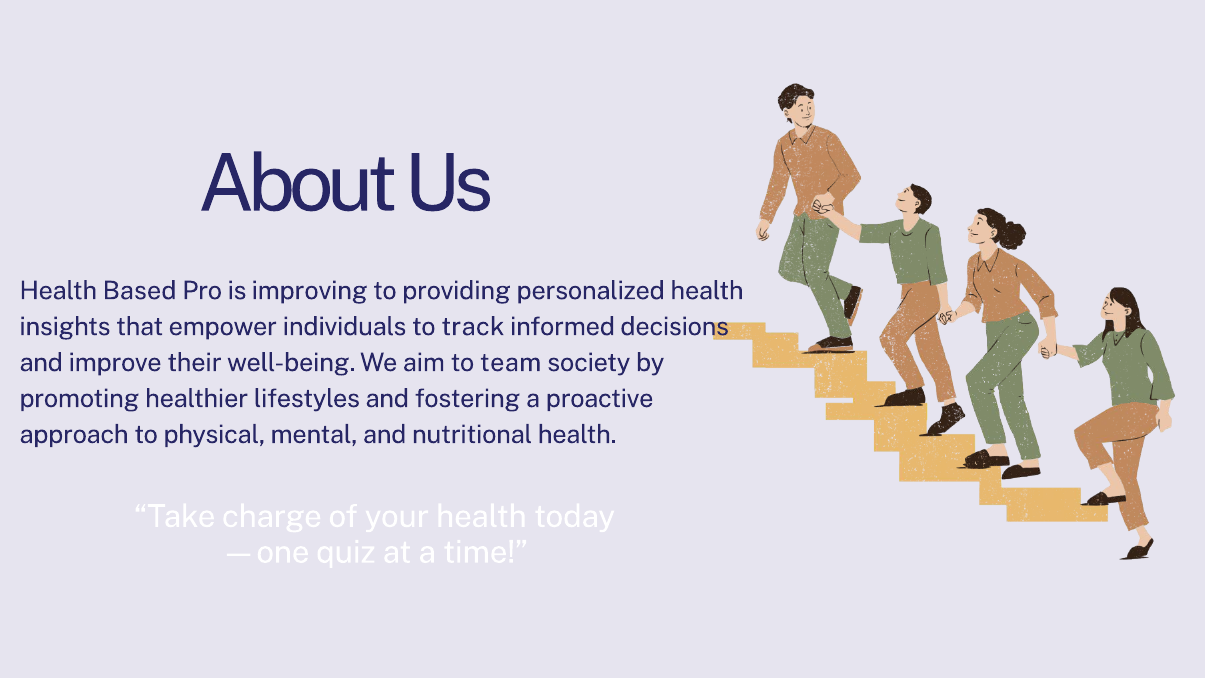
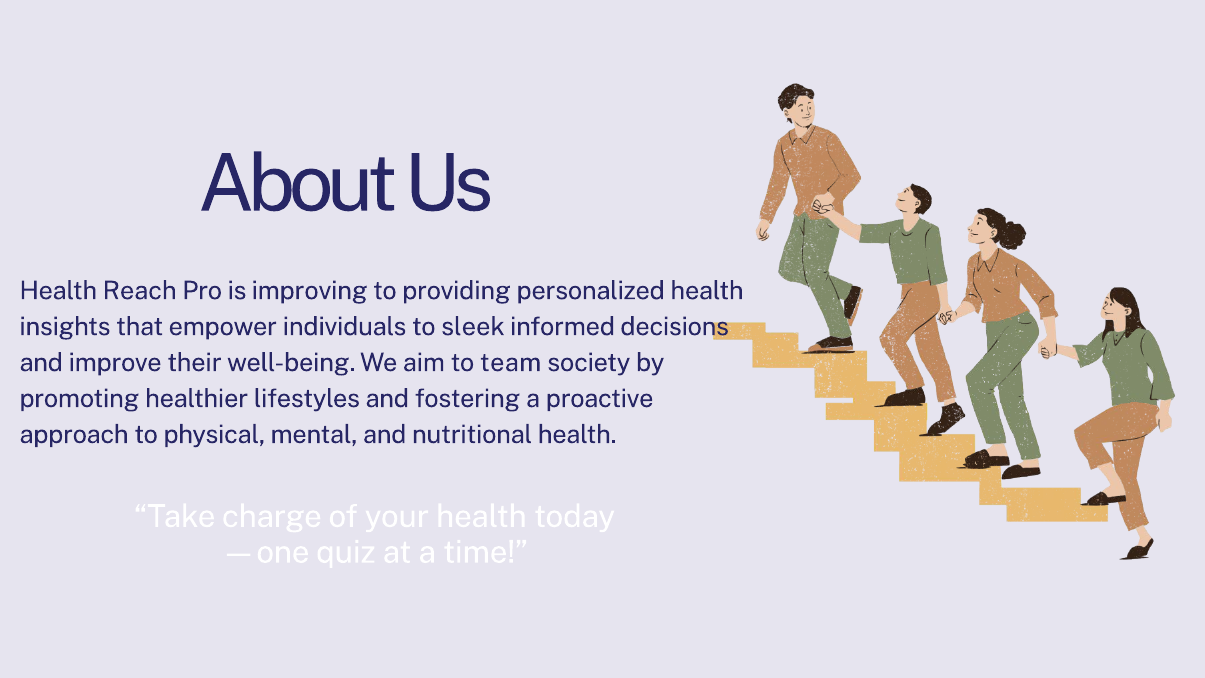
Based: Based -> Reach
track: track -> sleek
